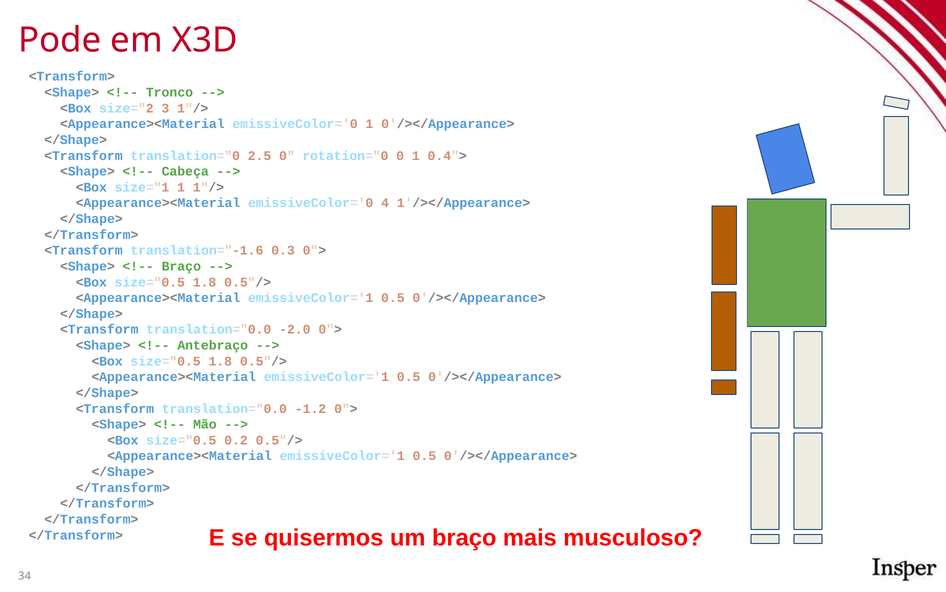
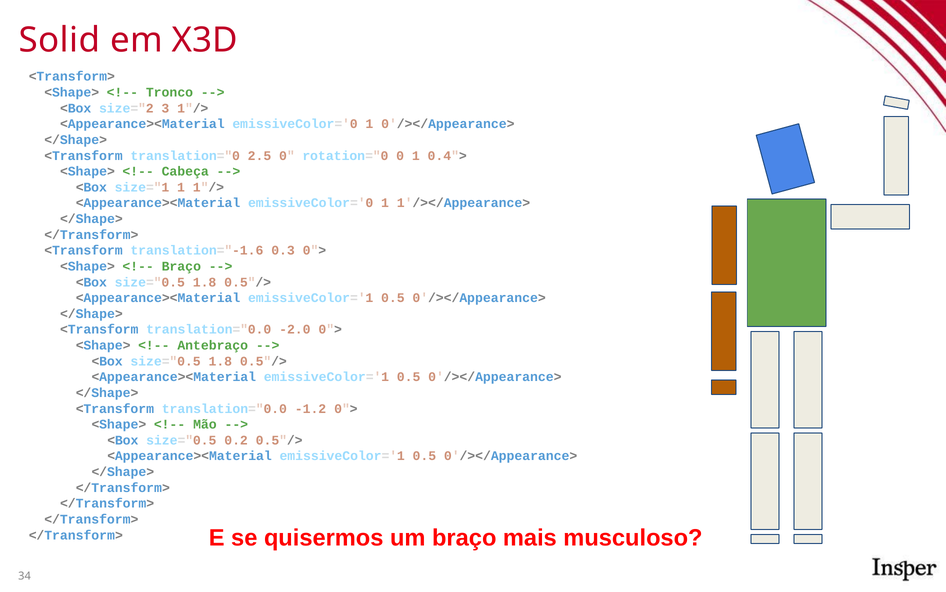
Pode: Pode -> Solid
4 at (385, 203): 4 -> 1
